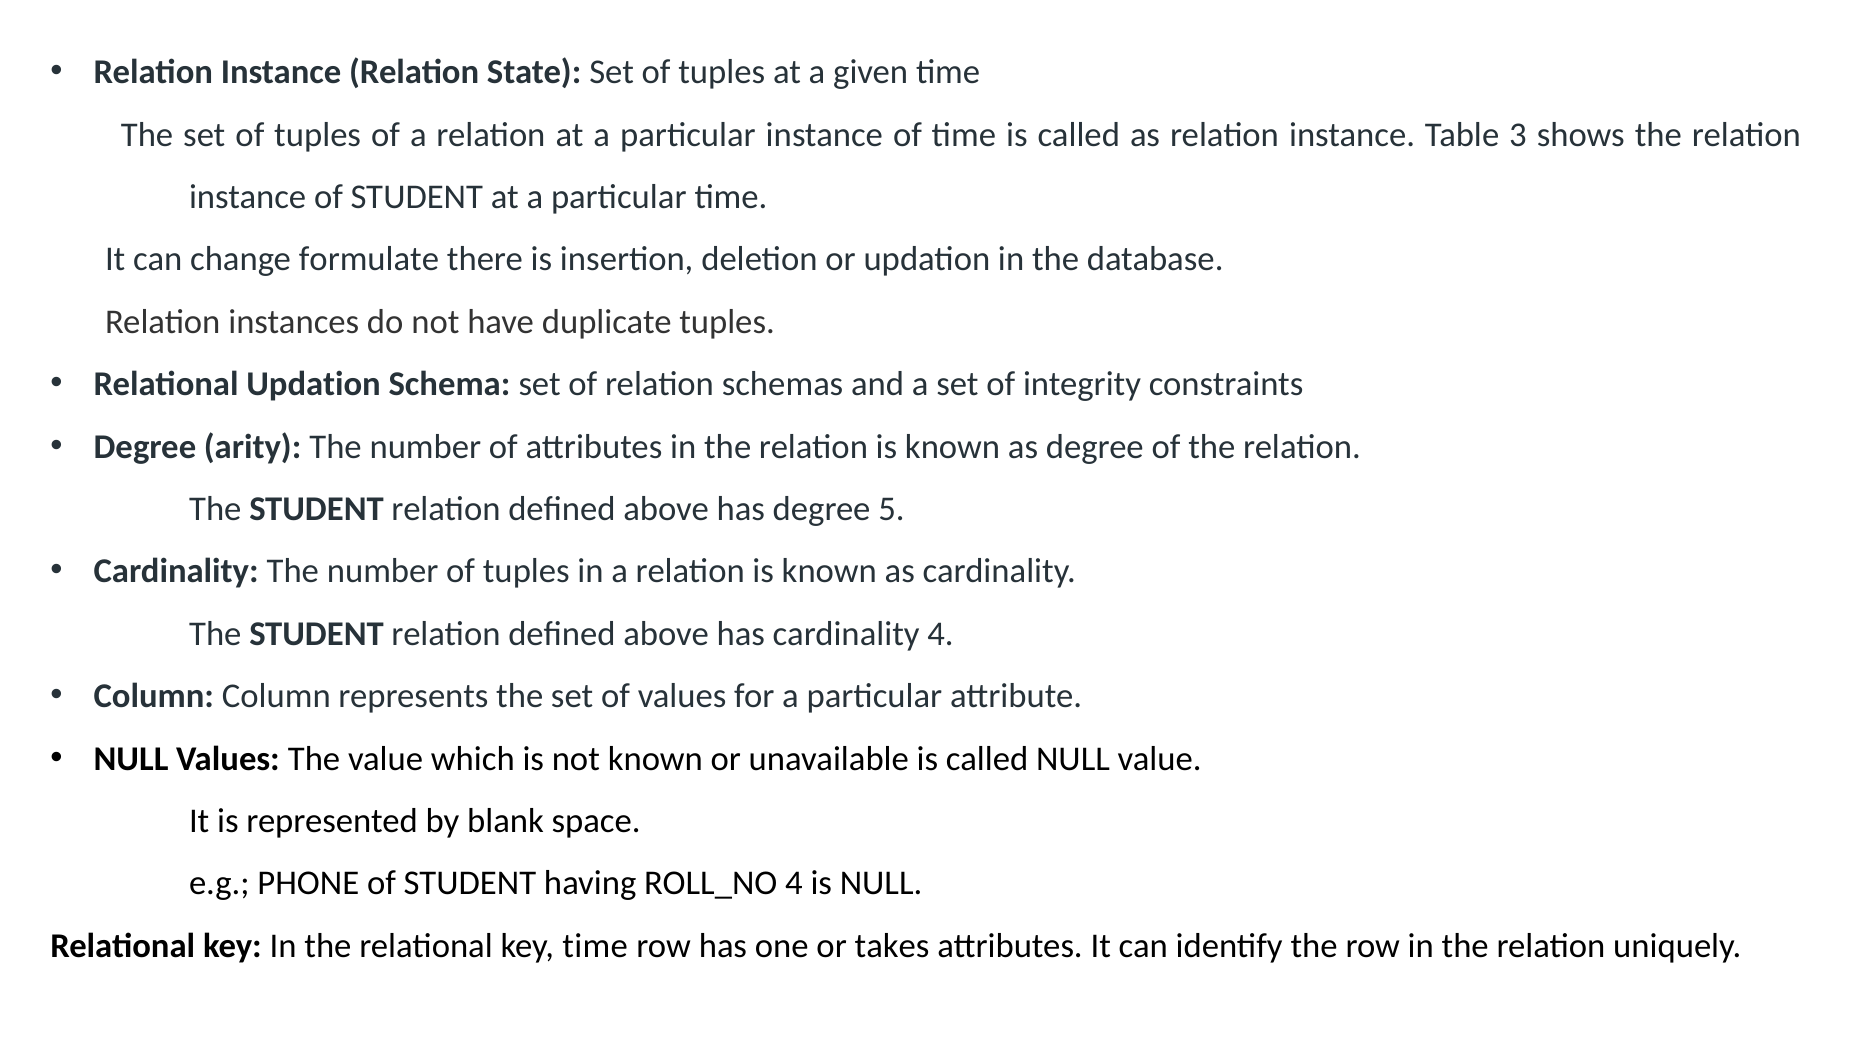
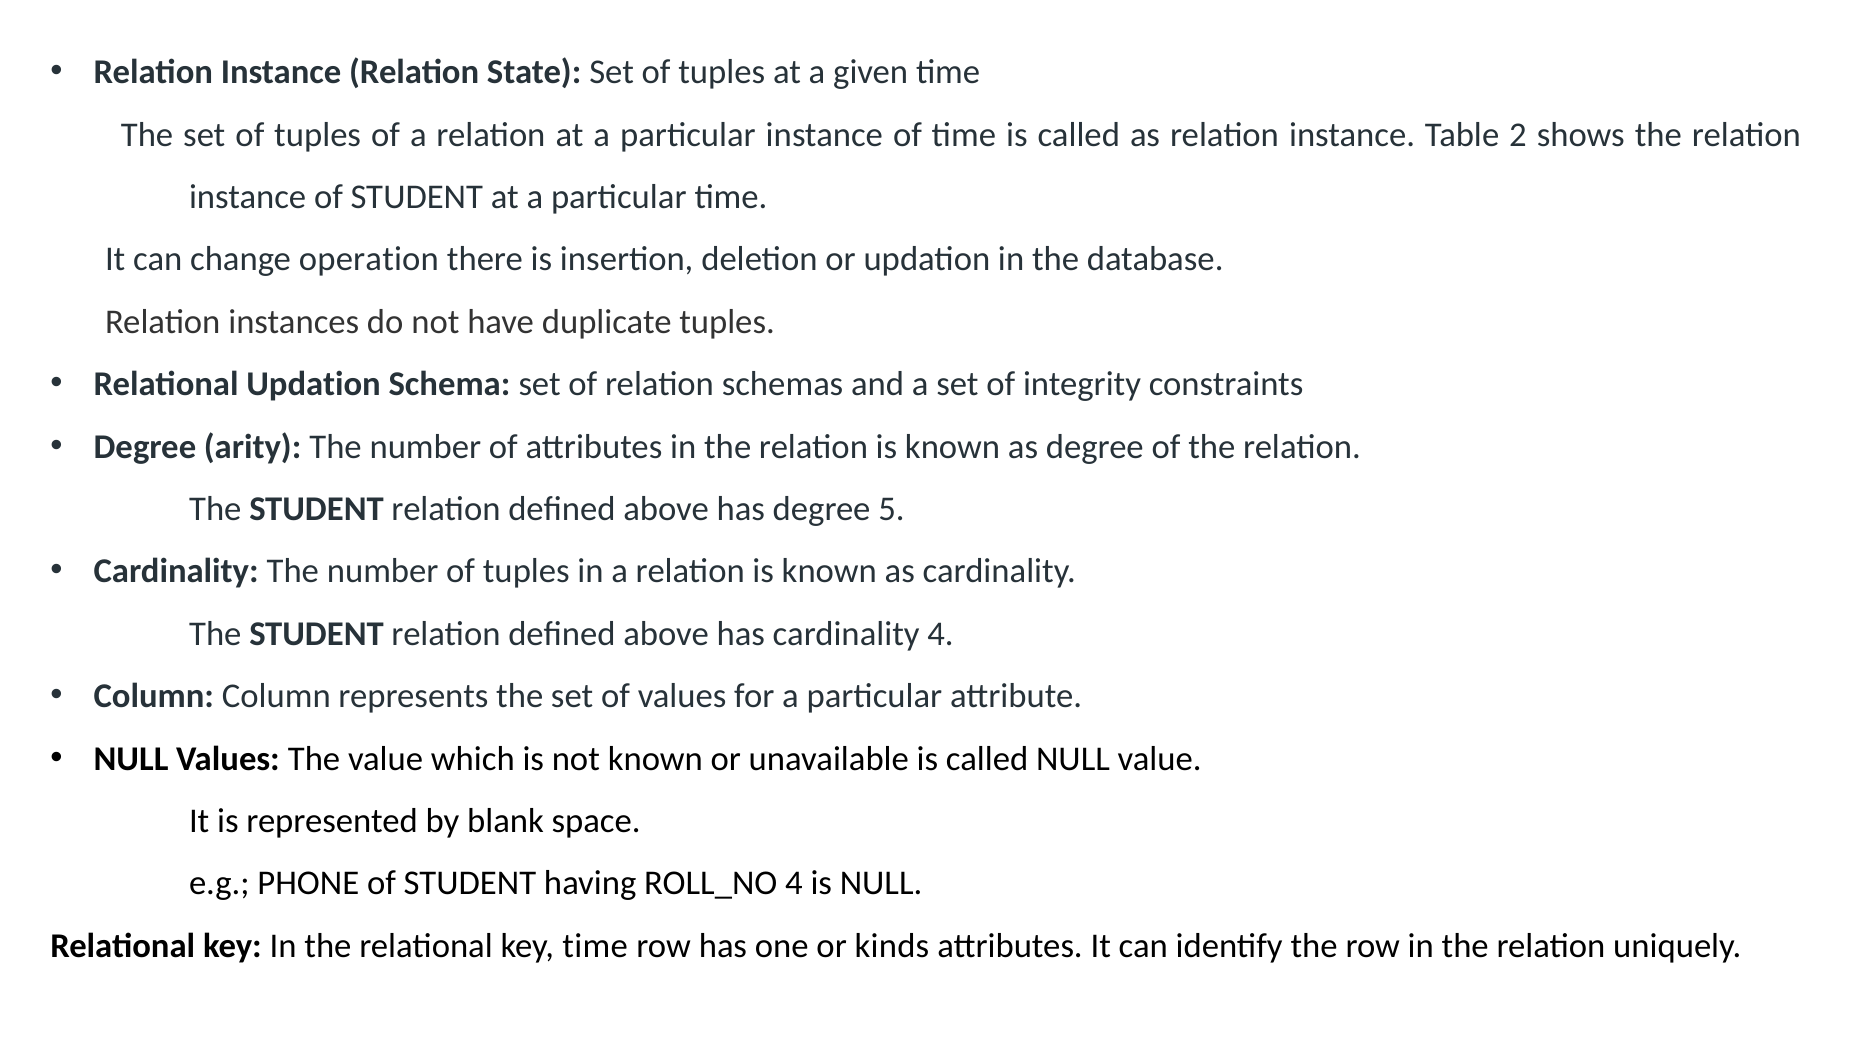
3: 3 -> 2
formulate: formulate -> operation
takes: takes -> kinds
